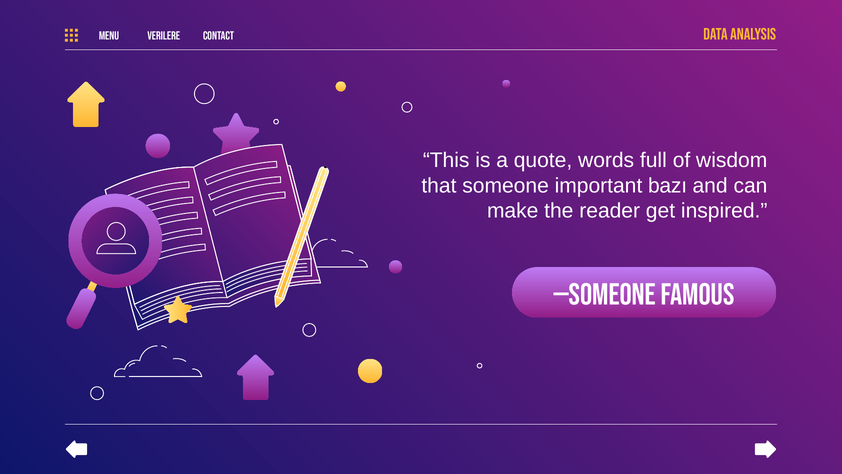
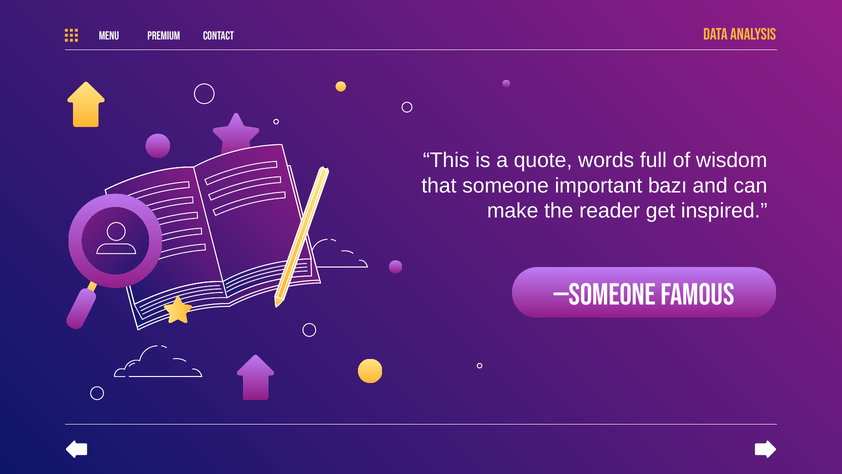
VERILERE: VERILERE -> PREMIUM
